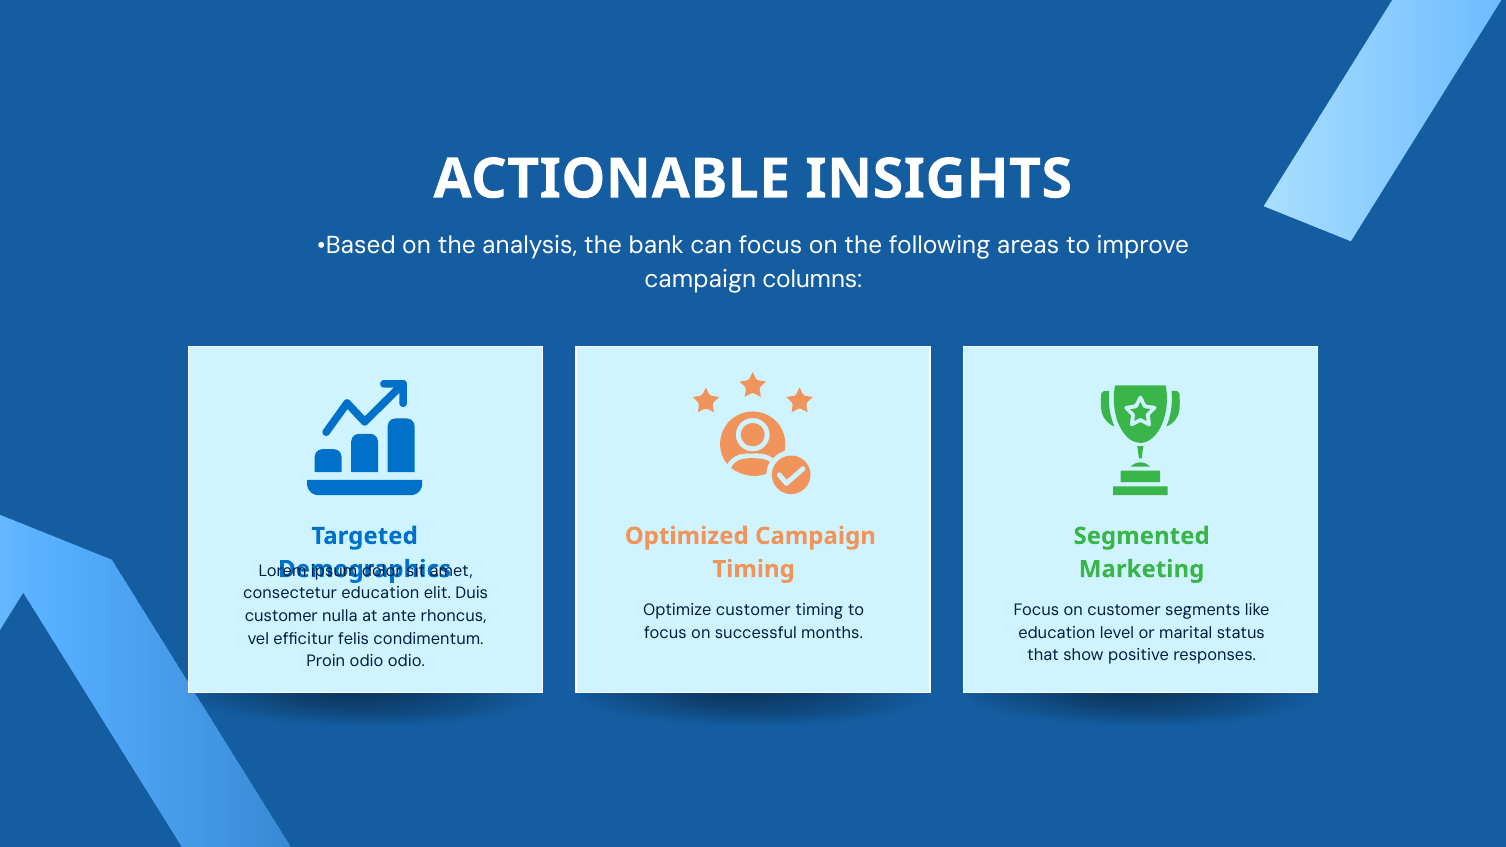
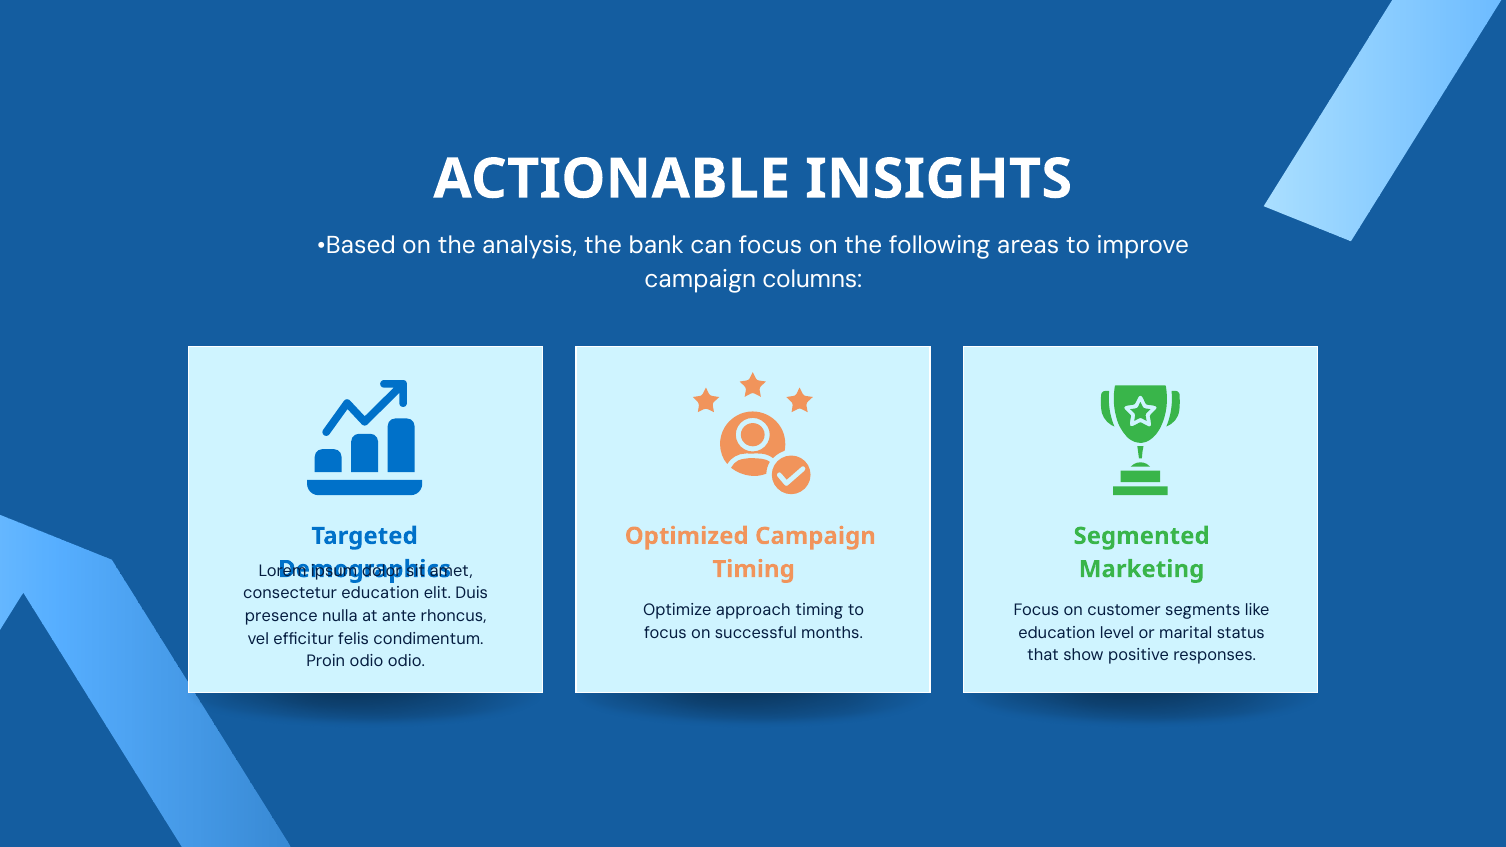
Optimize customer: customer -> approach
customer at (281, 616): customer -> presence
